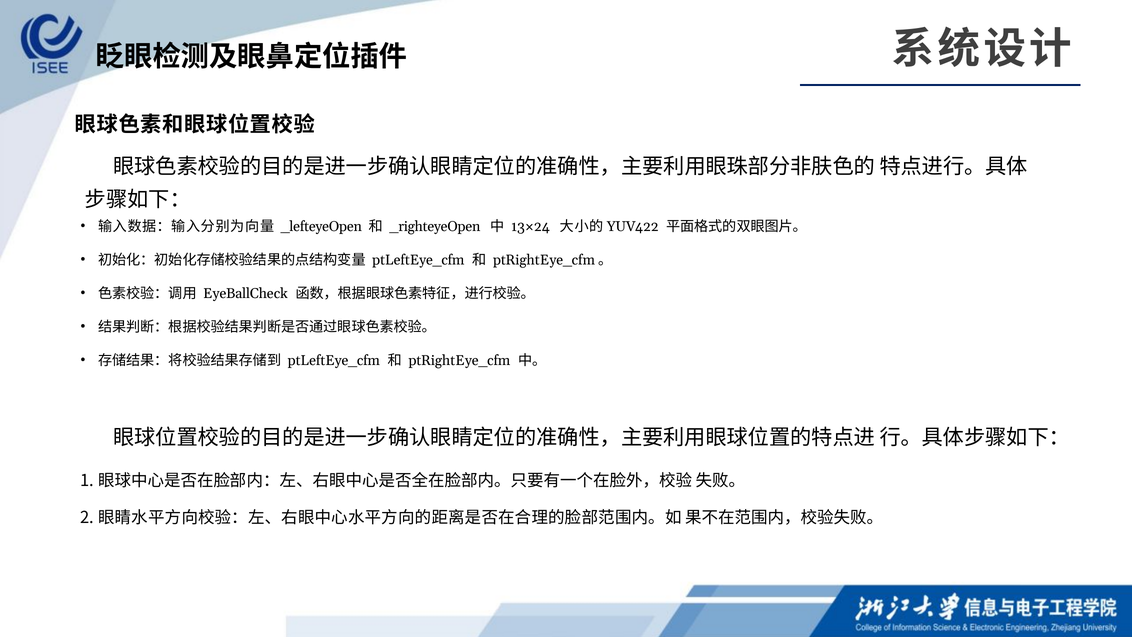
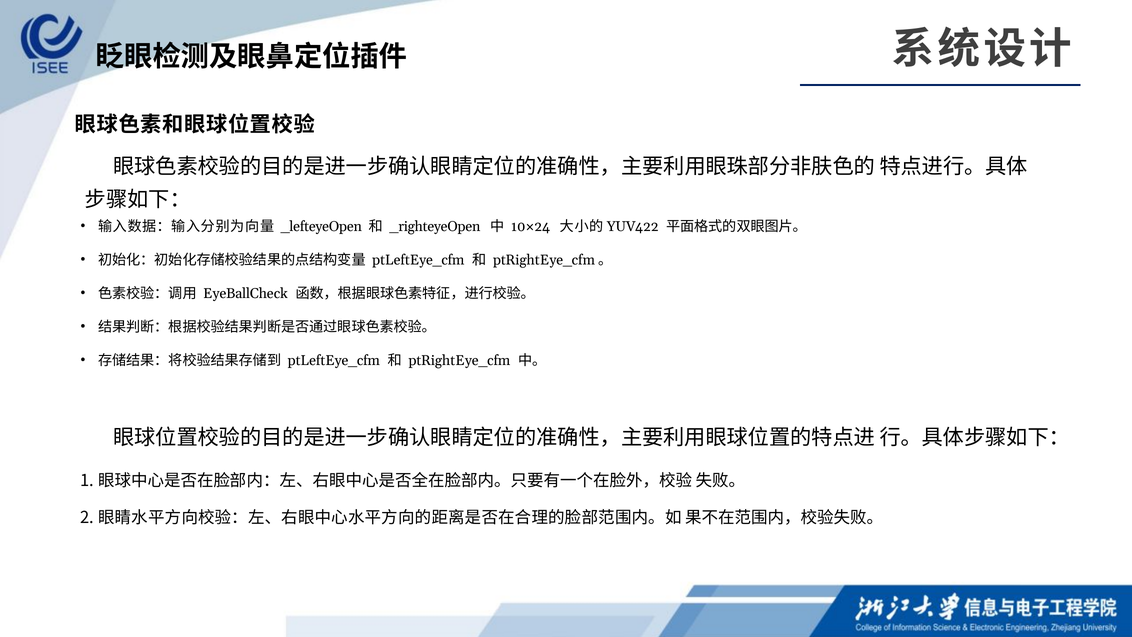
13×24: 13×24 -> 10×24
